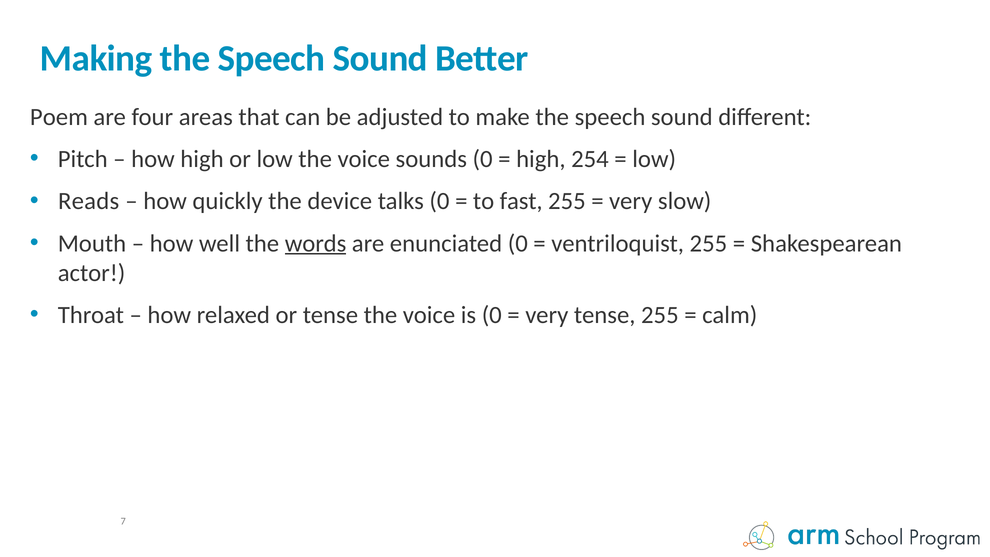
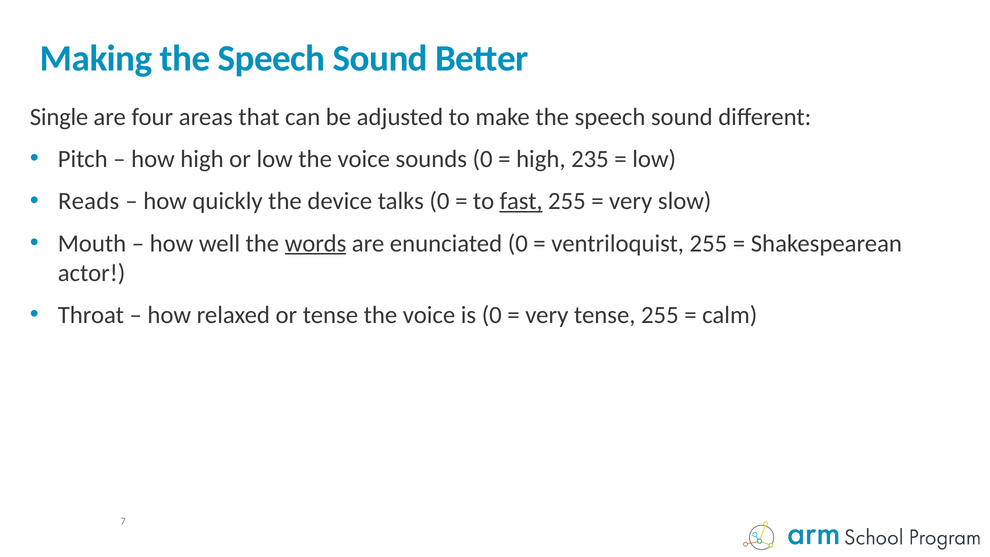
Poem: Poem -> Single
254: 254 -> 235
fast underline: none -> present
